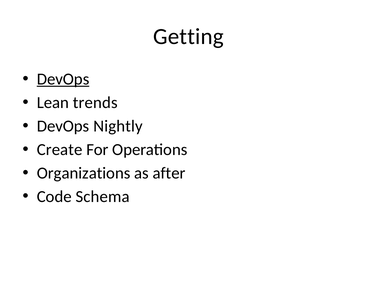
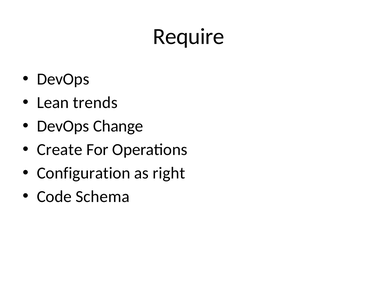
Getting: Getting -> Require
DevOps at (63, 79) underline: present -> none
Nightly: Nightly -> Change
Organizations: Organizations -> Configuration
after: after -> right
